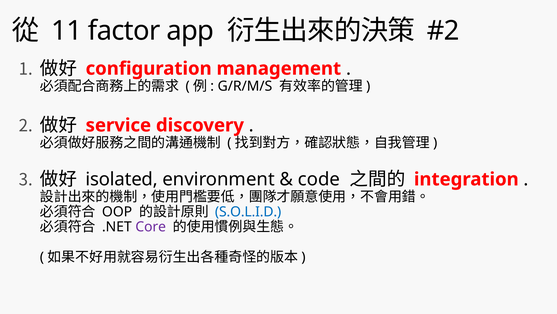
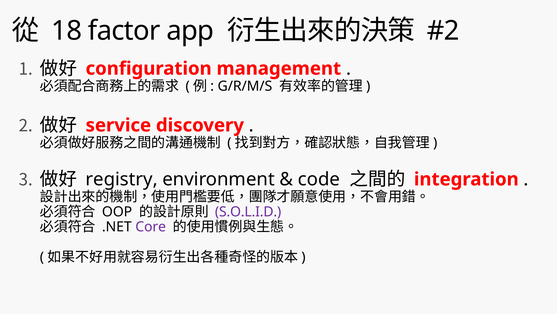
11: 11 -> 18
isolated: isolated -> registry
S.O.L.I.D colour: blue -> purple
